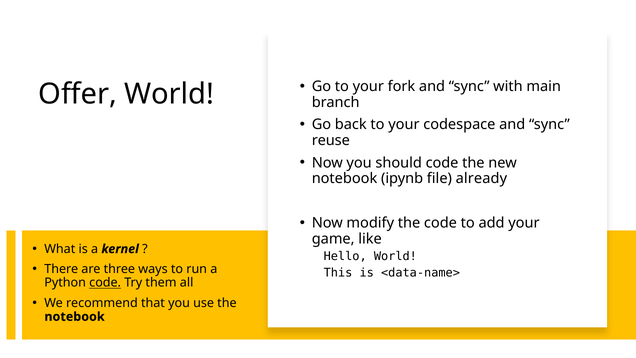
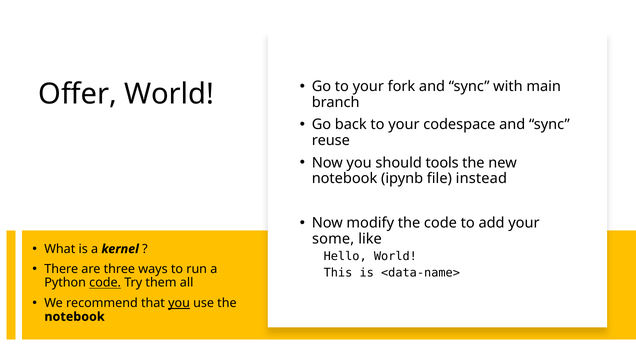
should code: code -> tools
already: already -> instead
game: game -> some
you at (179, 303) underline: none -> present
